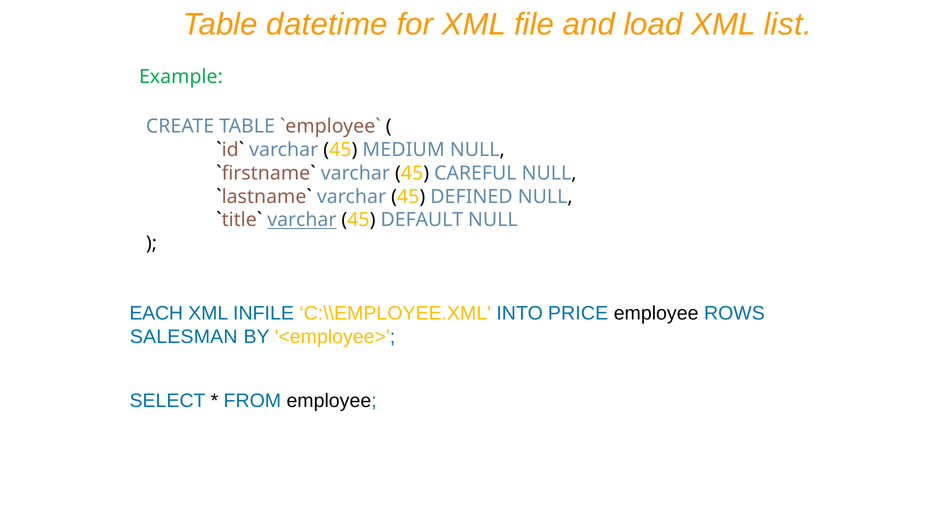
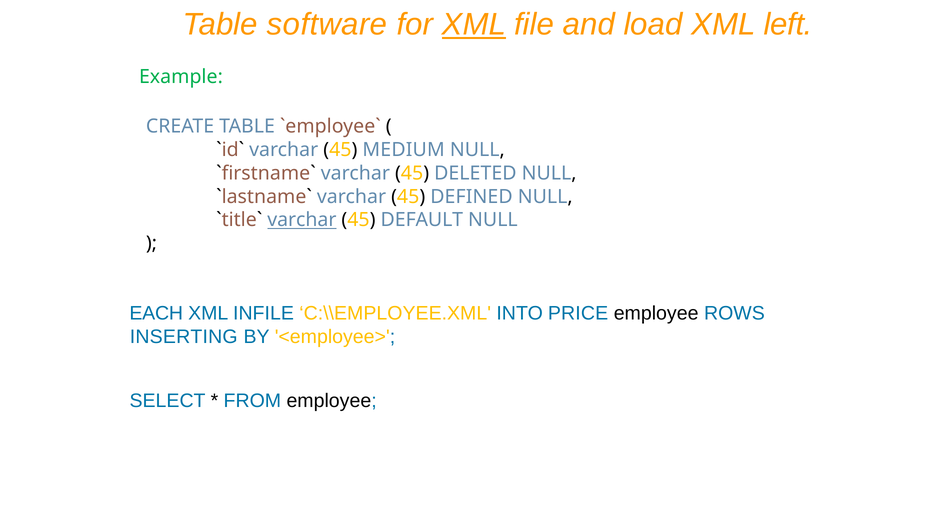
datetime: datetime -> software
XML at (474, 24) underline: none -> present
list: list -> left
CAREFUL: CAREFUL -> DELETED
SALESMAN: SALESMAN -> INSERTING
